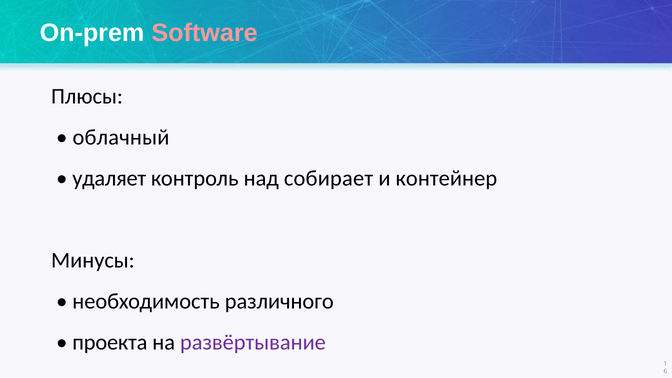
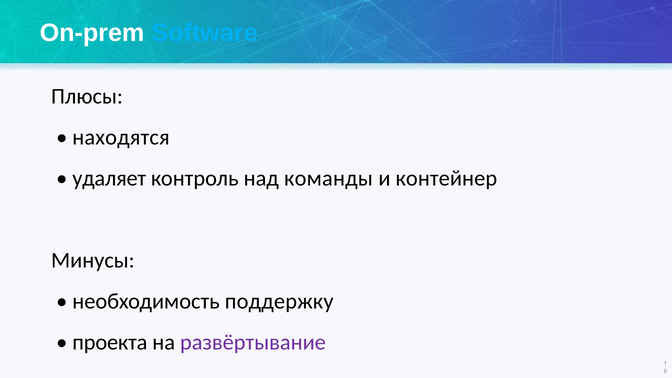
Software colour: pink -> light blue
облачный: облачный -> находятся
собирает: собирает -> команды
различного: различного -> поддержку
